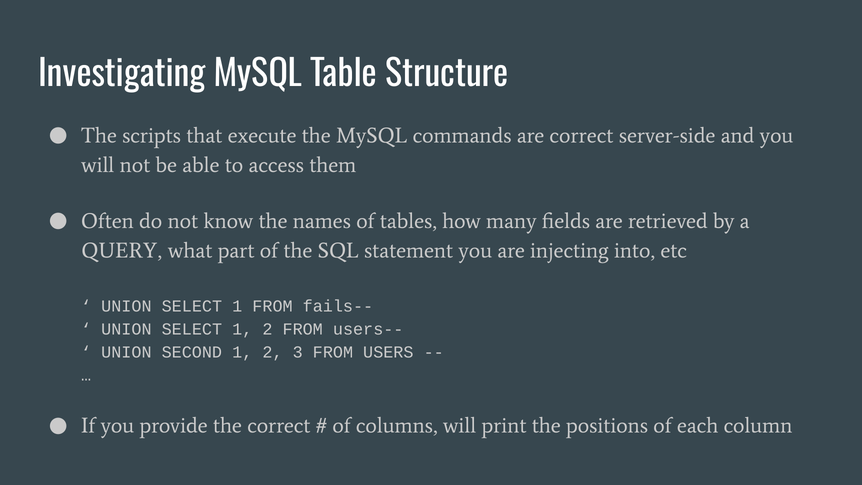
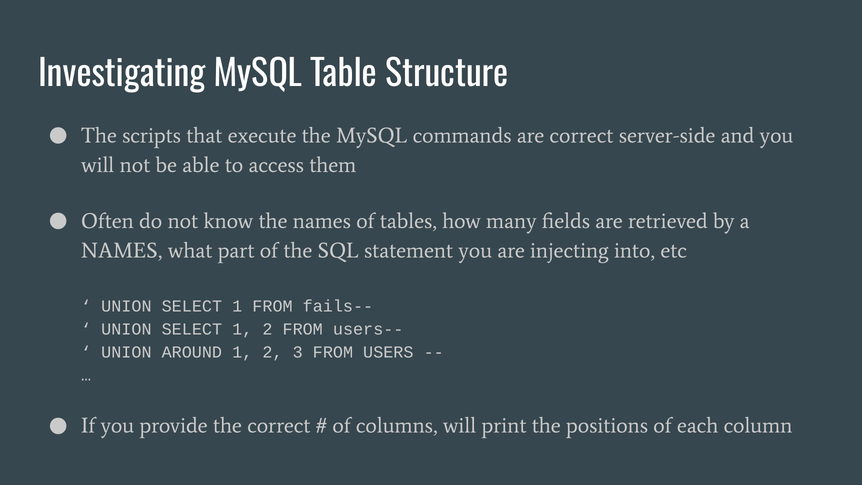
QUERY at (122, 251): QUERY -> NAMES
SECOND: SECOND -> AROUND
